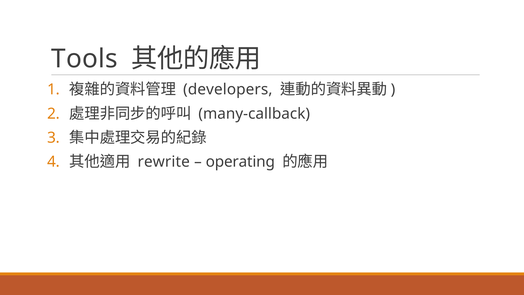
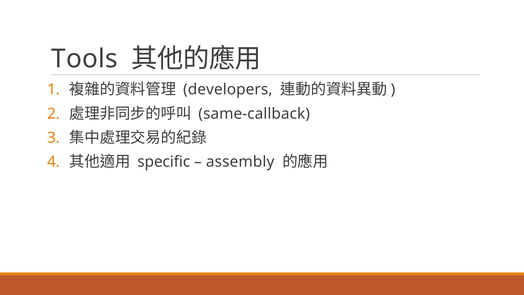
many-callback: many-callback -> same-callback
rewrite: rewrite -> specific
operating: operating -> assembly
